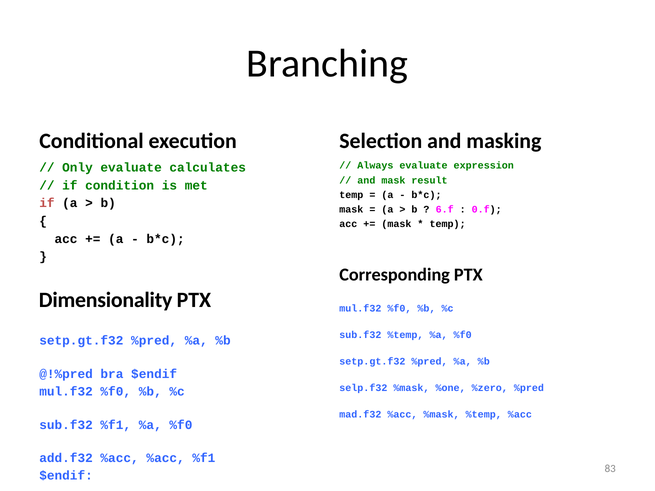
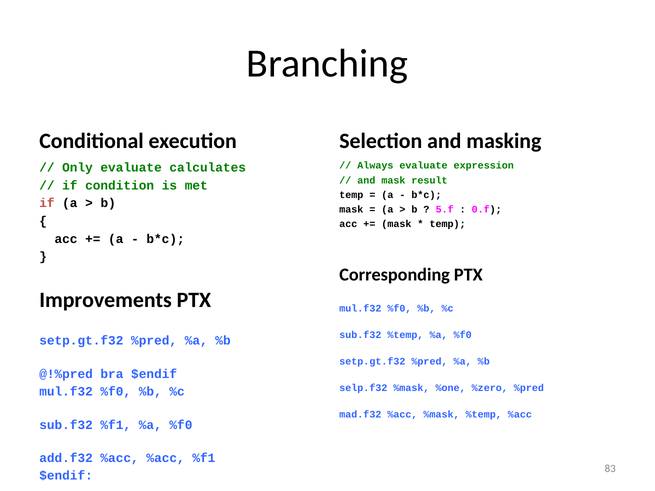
6.f: 6.f -> 5.f
Dimensionality: Dimensionality -> Improvements
